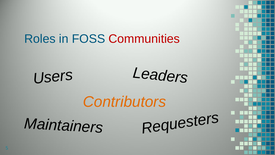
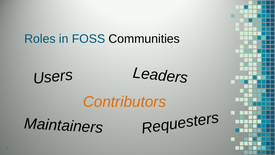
Communities colour: red -> black
